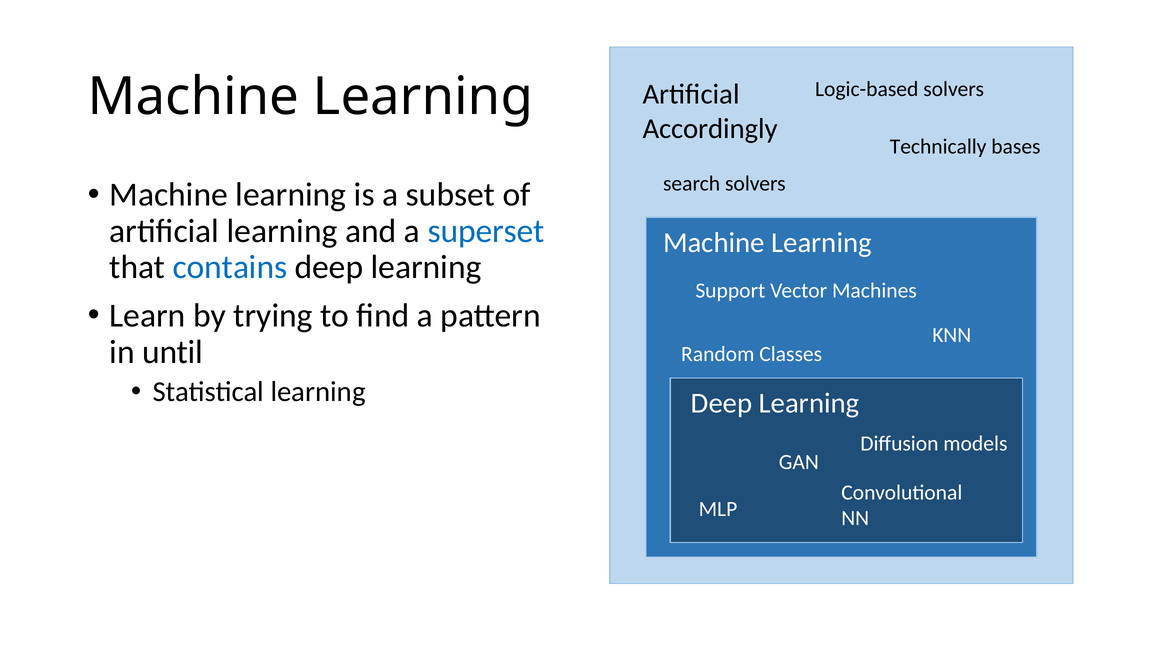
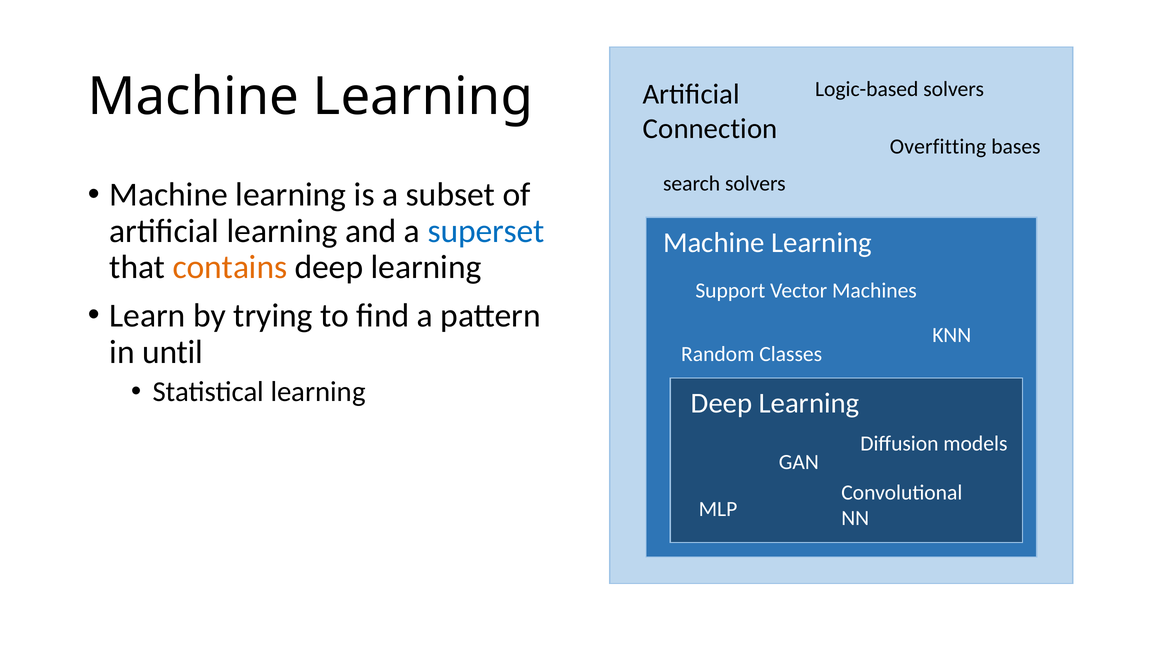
Accordingly: Accordingly -> Connection
Technically: Technically -> Overfitting
contains colour: blue -> orange
